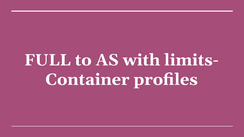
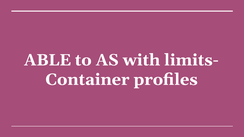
FULL: FULL -> ABLE
